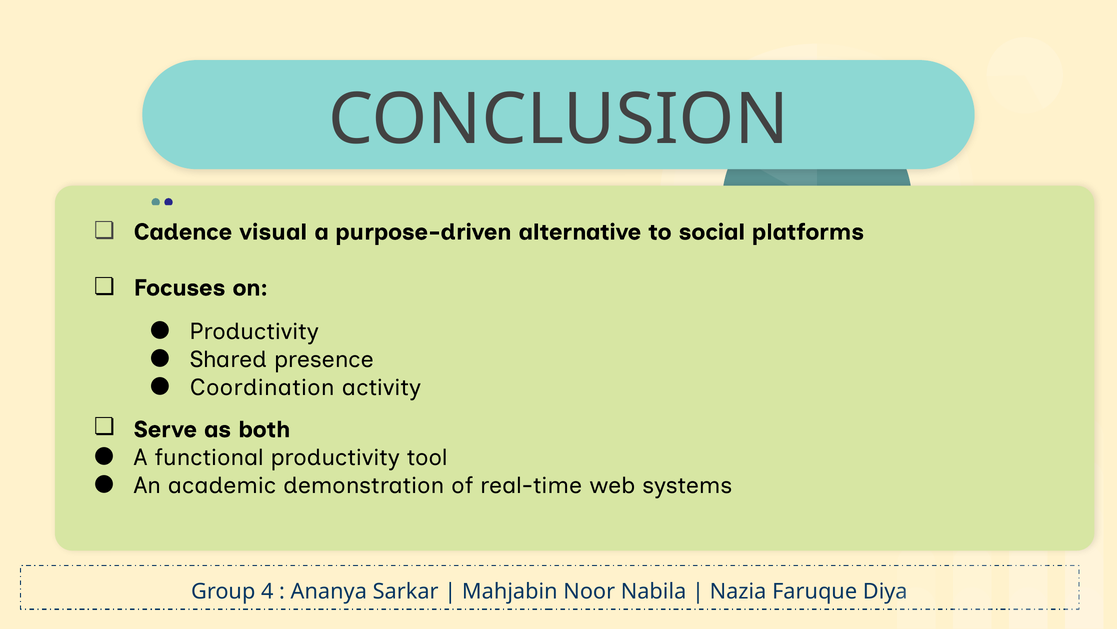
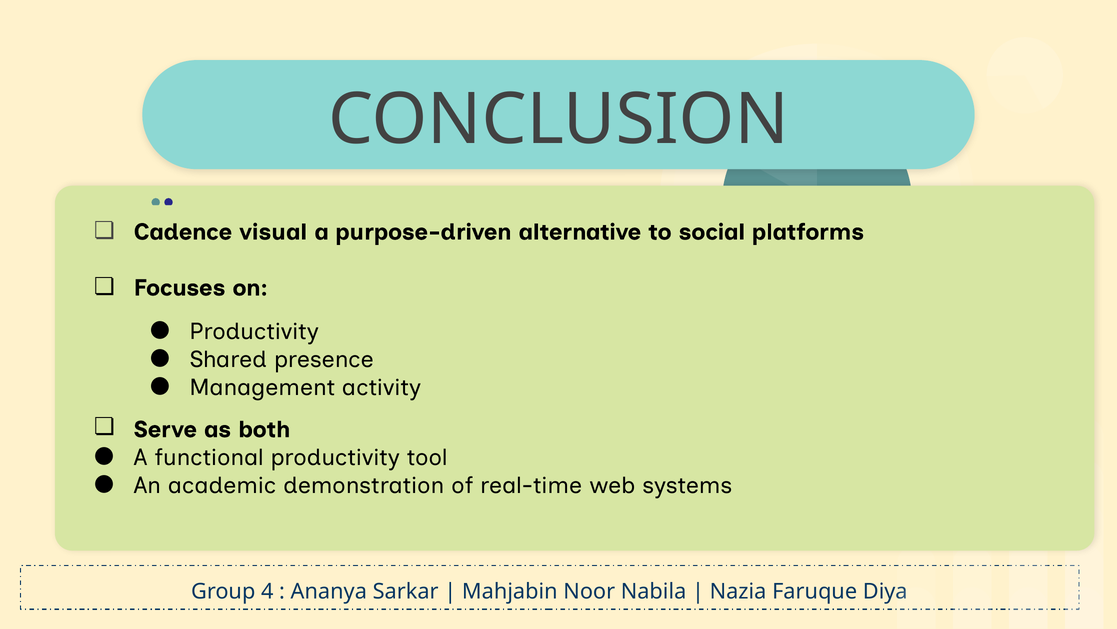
Coordination: Coordination -> Management
